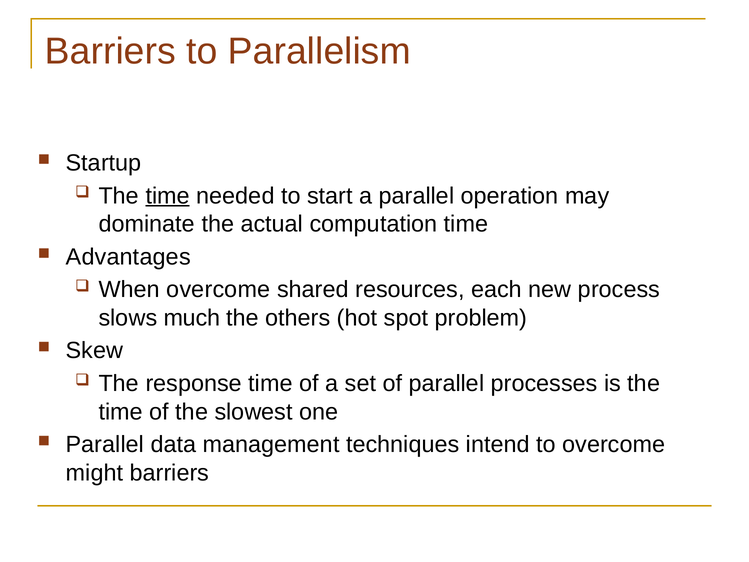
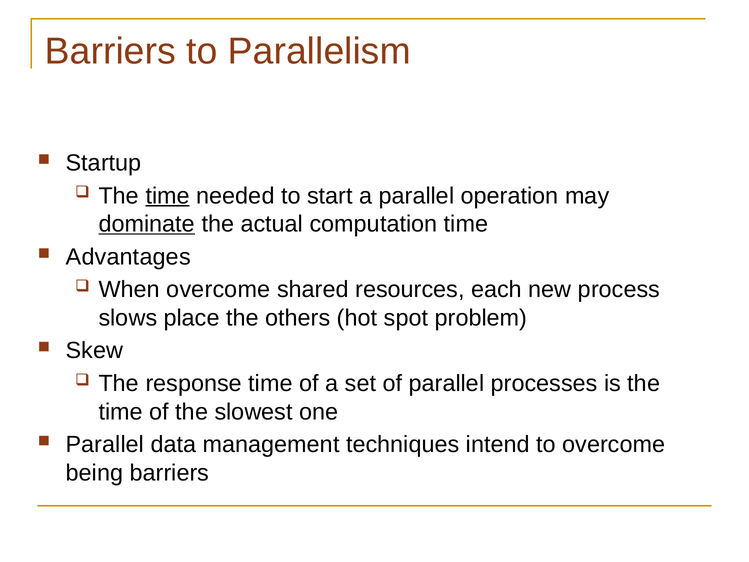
dominate underline: none -> present
much: much -> place
might: might -> being
